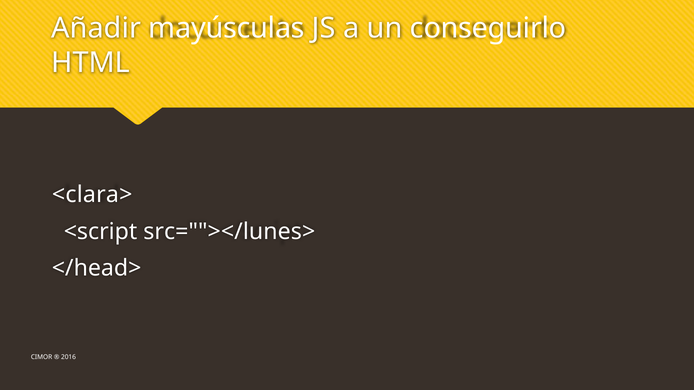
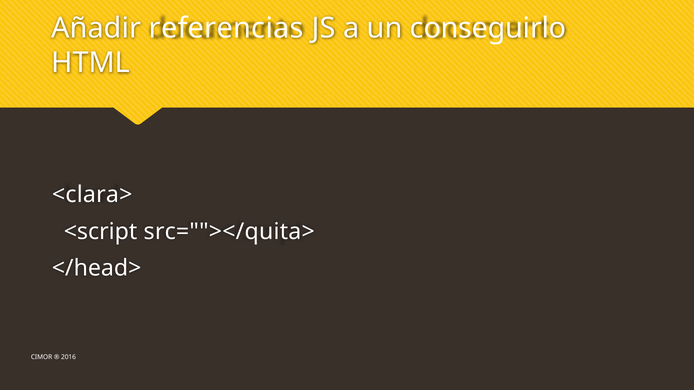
mayúsculas: mayúsculas -> referencias
src=""></lunes>: src=""></lunes> -> src=""></quita>
